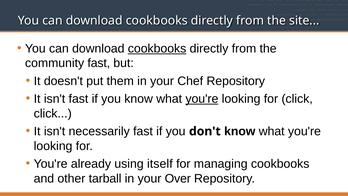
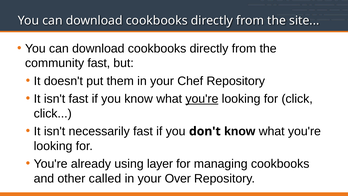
cookbooks at (157, 48) underline: present -> none
itself: itself -> layer
tarball: tarball -> called
